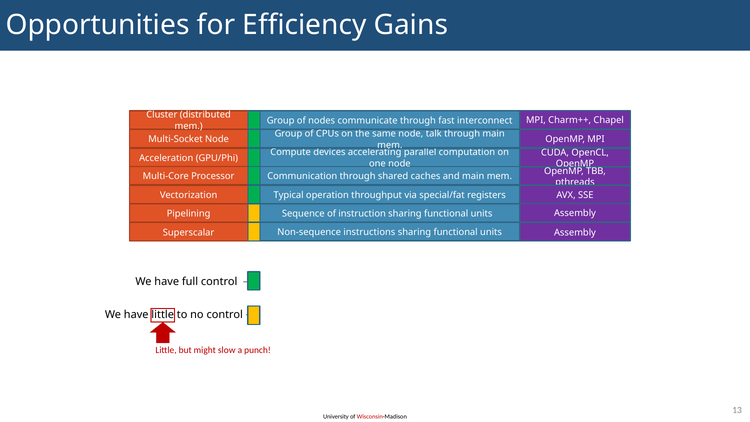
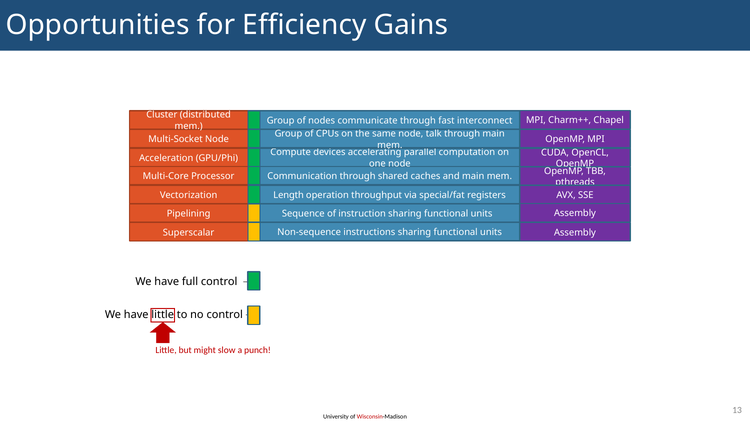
Typical: Typical -> Length
